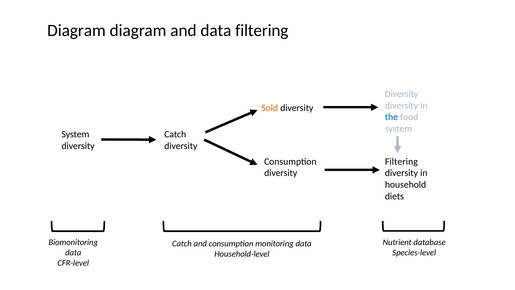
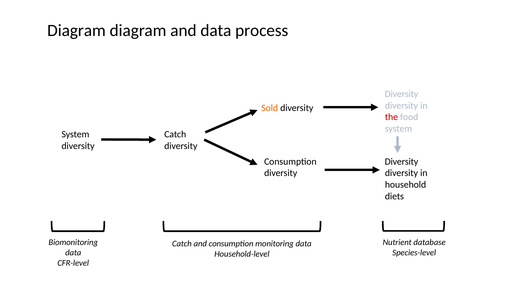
data filtering: filtering -> process
the colour: blue -> red
Filtering at (401, 161): Filtering -> Diversity
